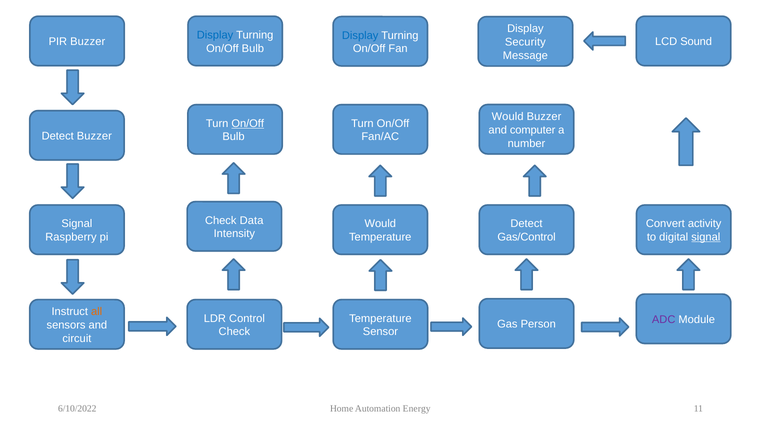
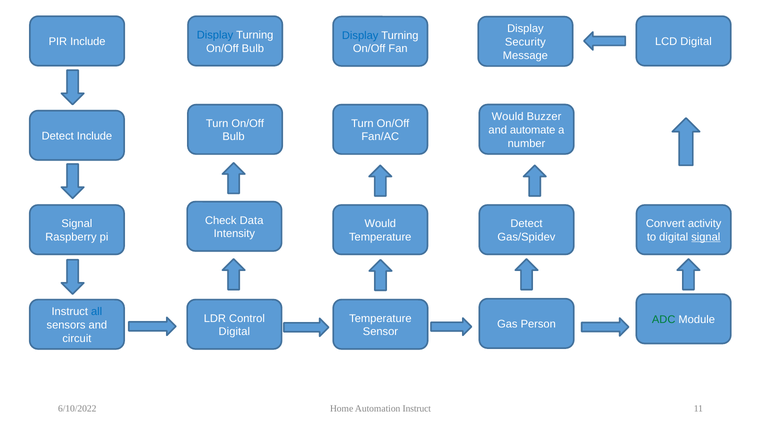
PIR Buzzer: Buzzer -> Include
LCD Sound: Sound -> Digital
On/Off at (248, 123) underline: present -> none
computer: computer -> automate
Detect Buzzer: Buzzer -> Include
Gas/Control: Gas/Control -> Gas/Spidev
all colour: orange -> blue
ADC colour: purple -> green
Check at (234, 332): Check -> Digital
Automation Energy: Energy -> Instruct
